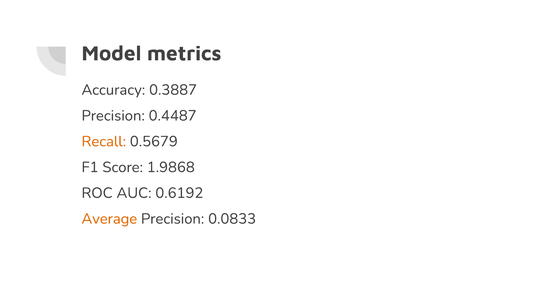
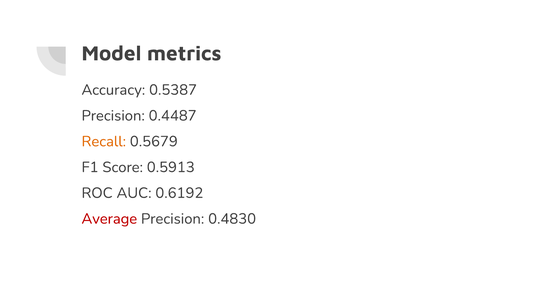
0.3887: 0.3887 -> 0.5387
1.9868: 1.9868 -> 0.5913
Average colour: orange -> red
0.0833: 0.0833 -> 0.4830
